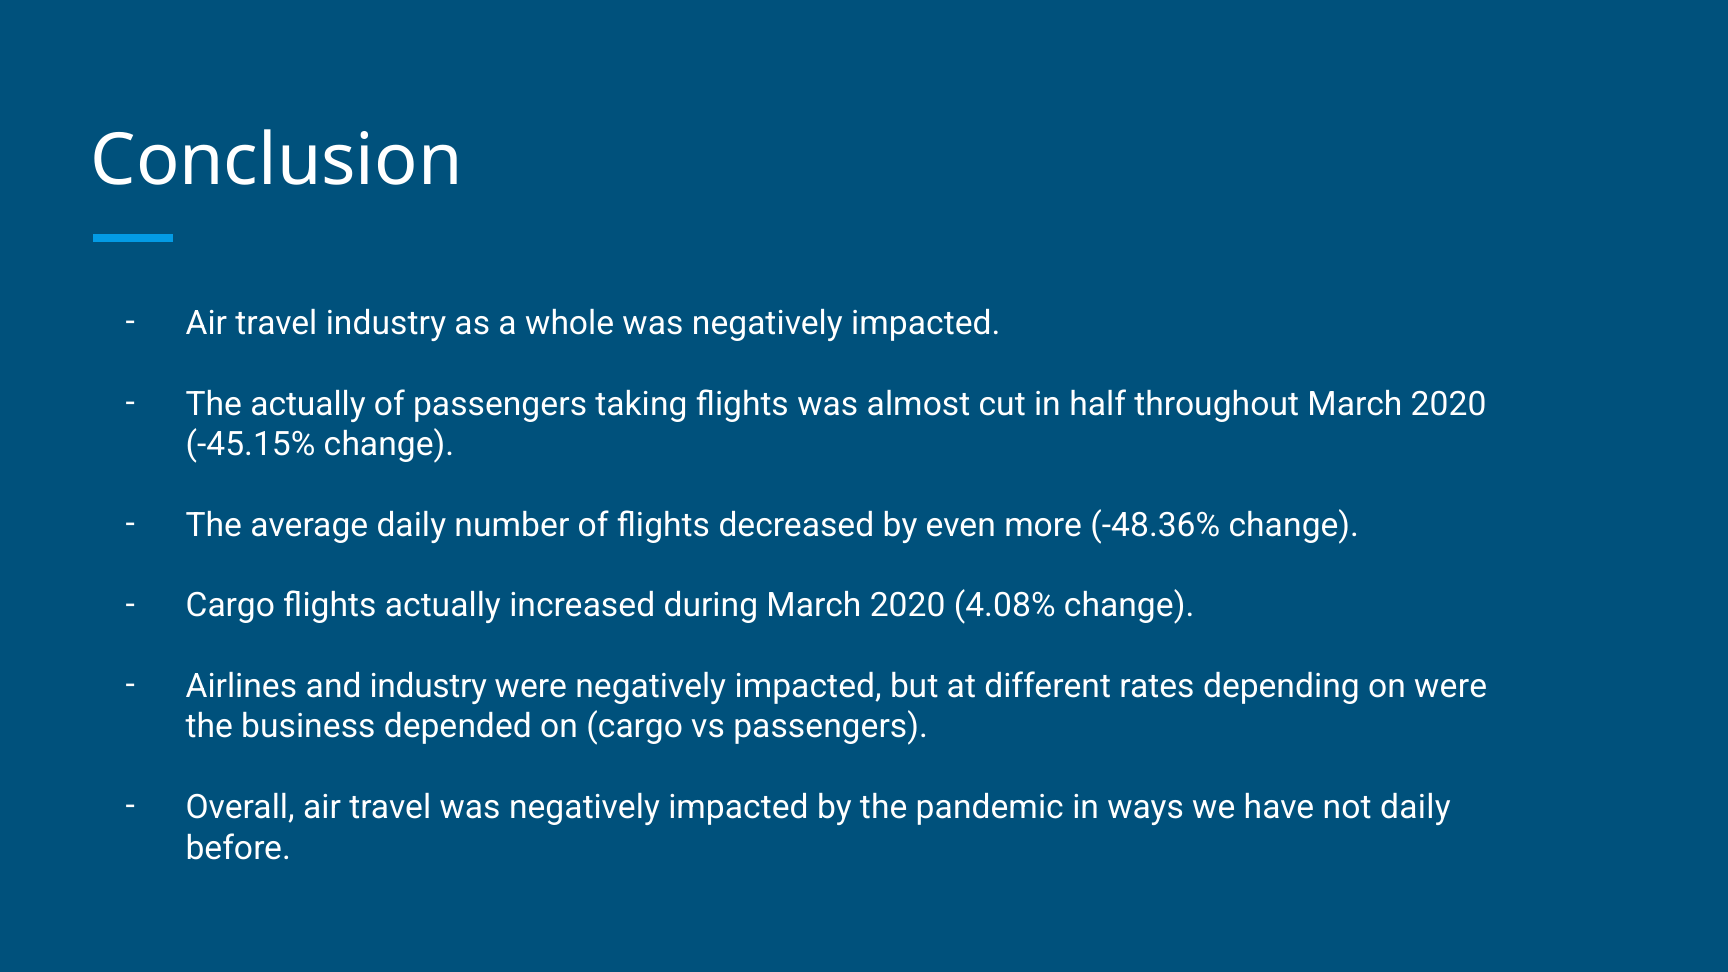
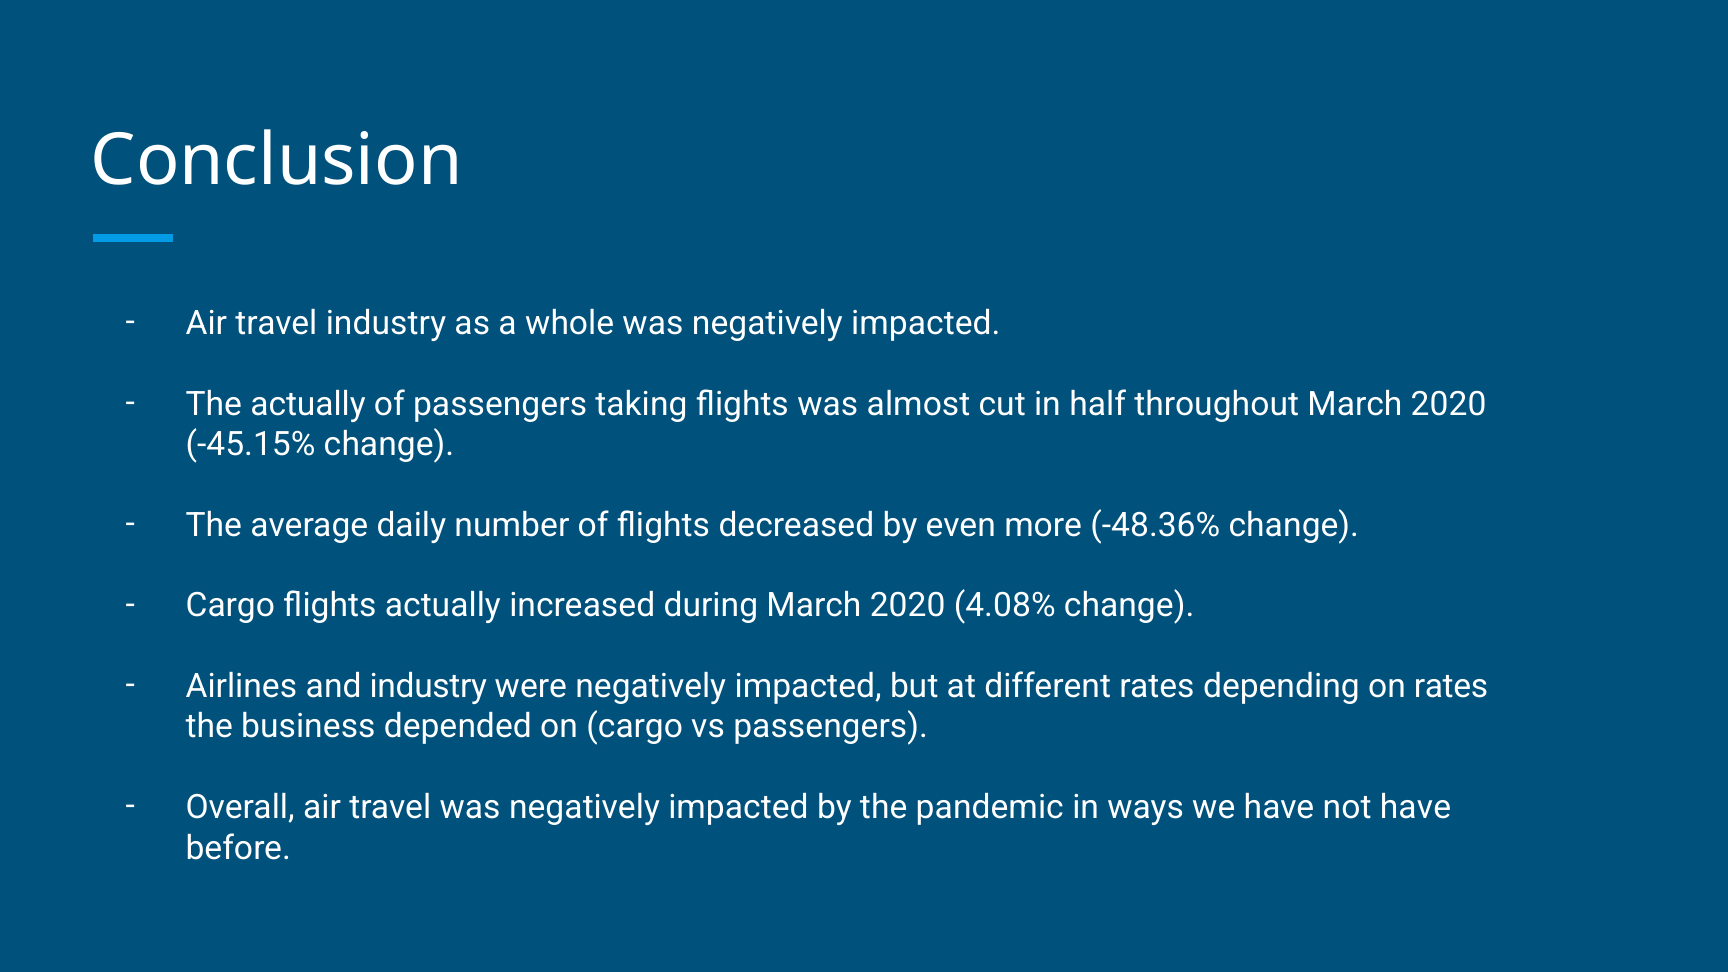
on were: were -> rates
not daily: daily -> have
